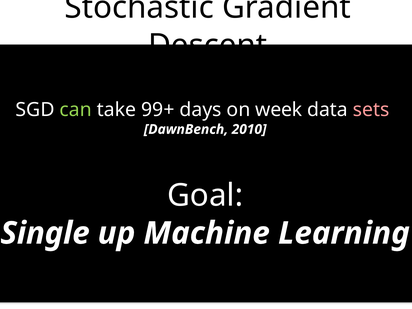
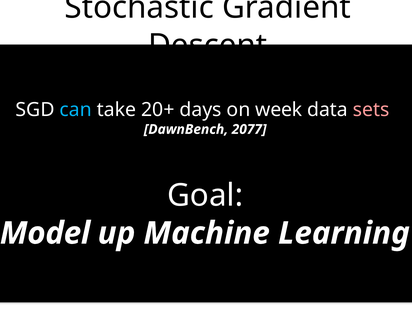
can colour: light green -> light blue
99+: 99+ -> 20+
2010: 2010 -> 2077
Single: Single -> Model
